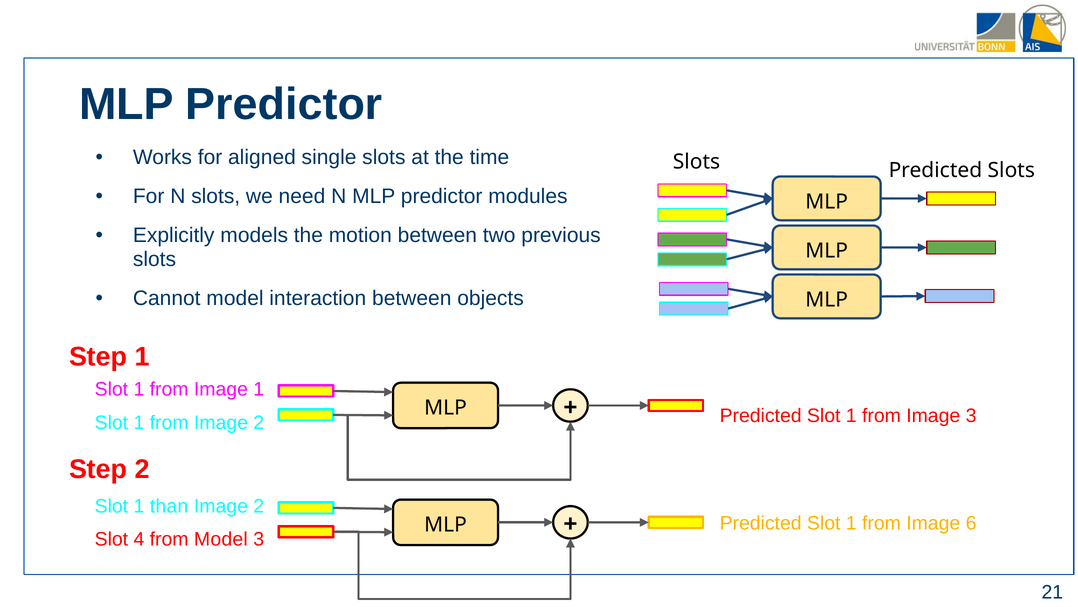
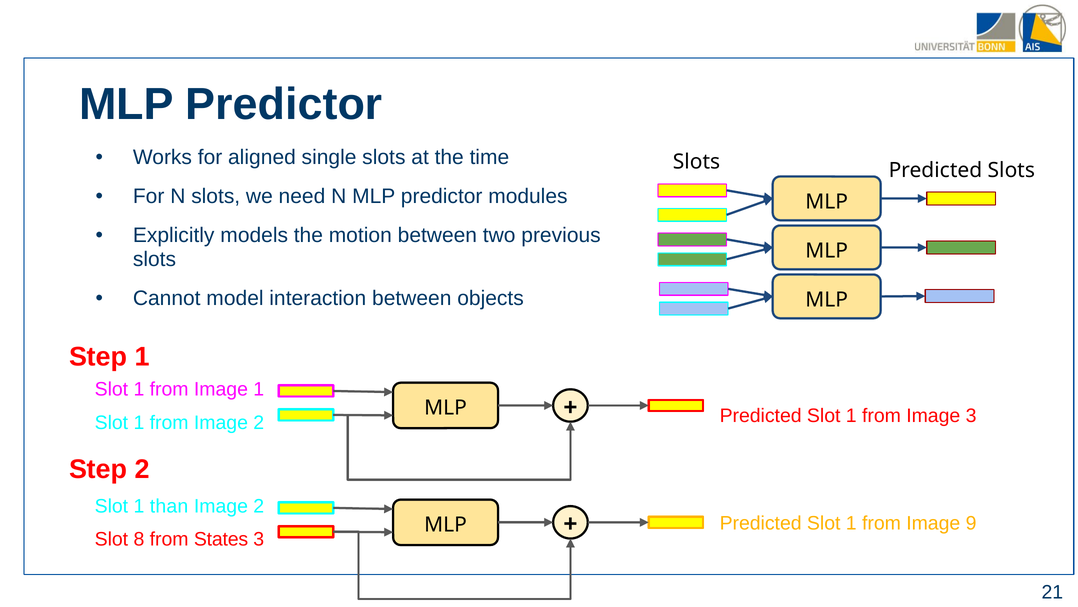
6: 6 -> 9
4: 4 -> 8
from Model: Model -> States
